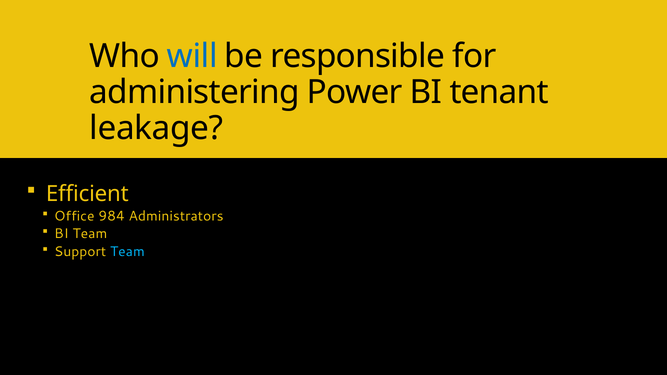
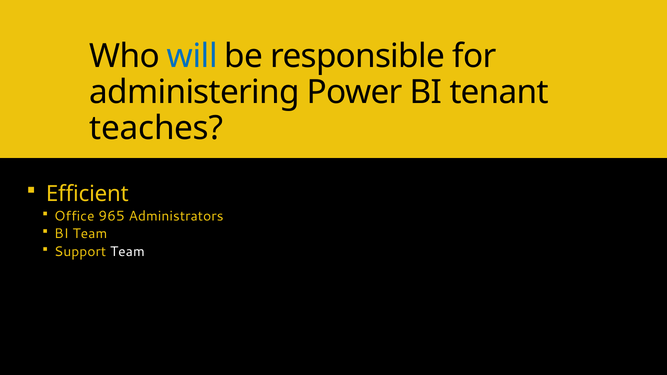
leakage: leakage -> teaches
984: 984 -> 965
Team at (127, 252) colour: light blue -> white
